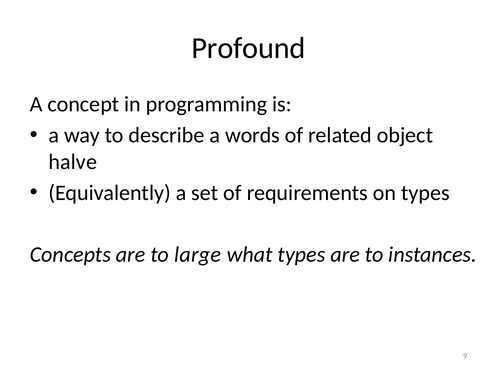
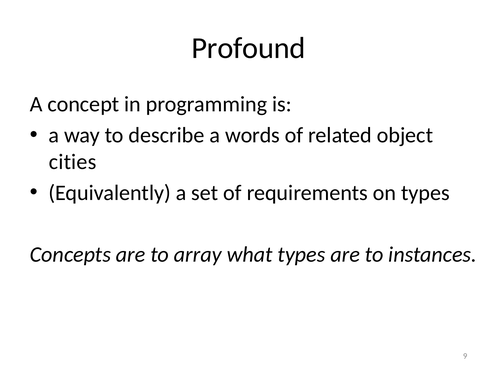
halve: halve -> cities
large: large -> array
